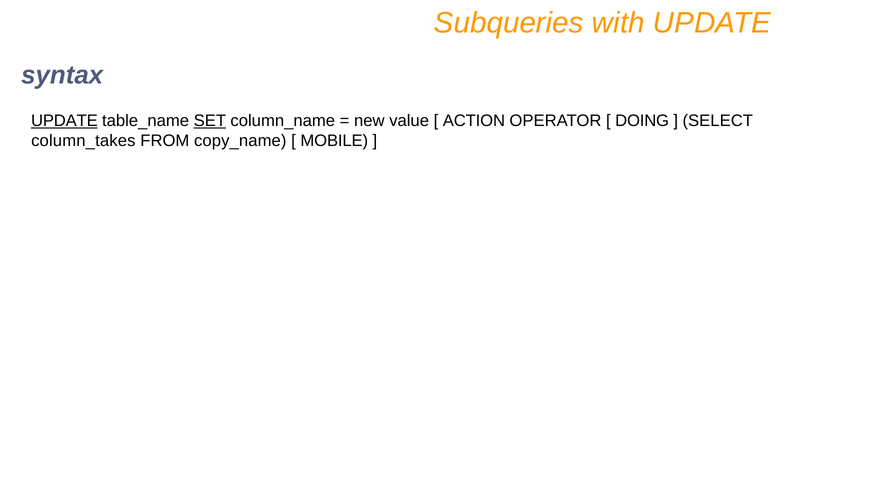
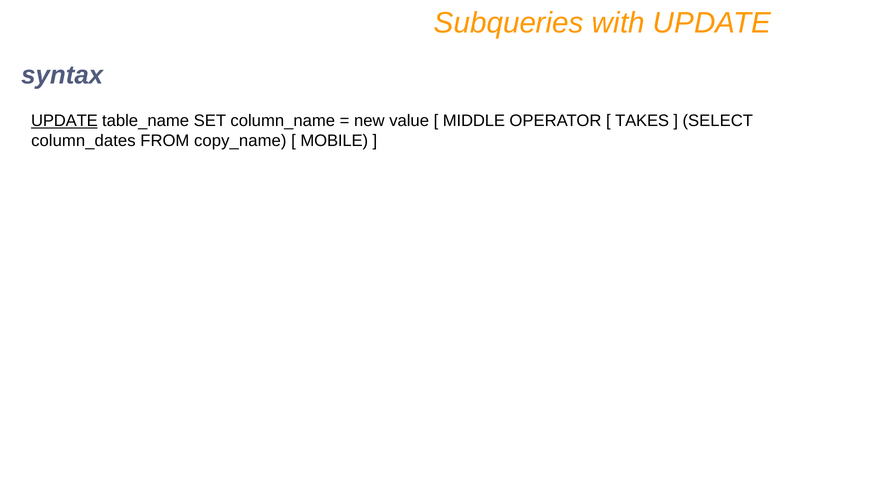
SET underline: present -> none
ACTION: ACTION -> MIDDLE
DOING: DOING -> TAKES
column_takes: column_takes -> column_dates
